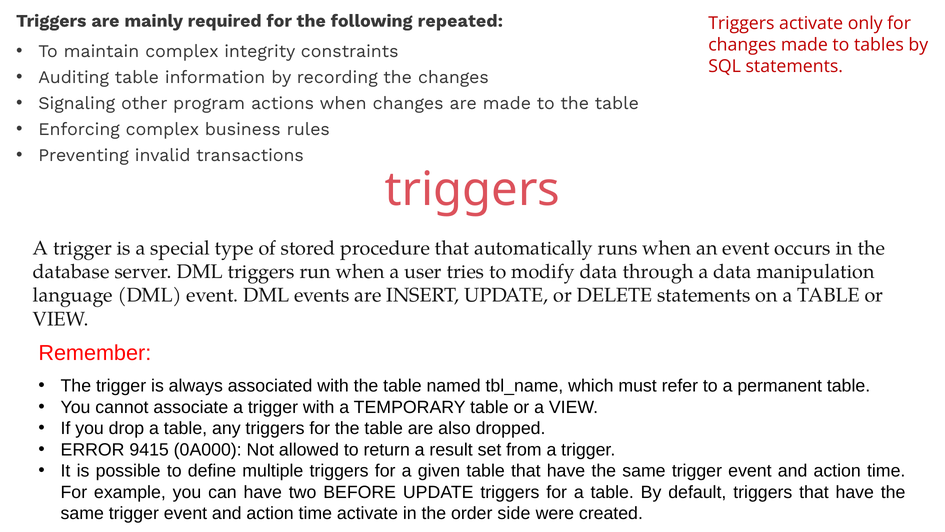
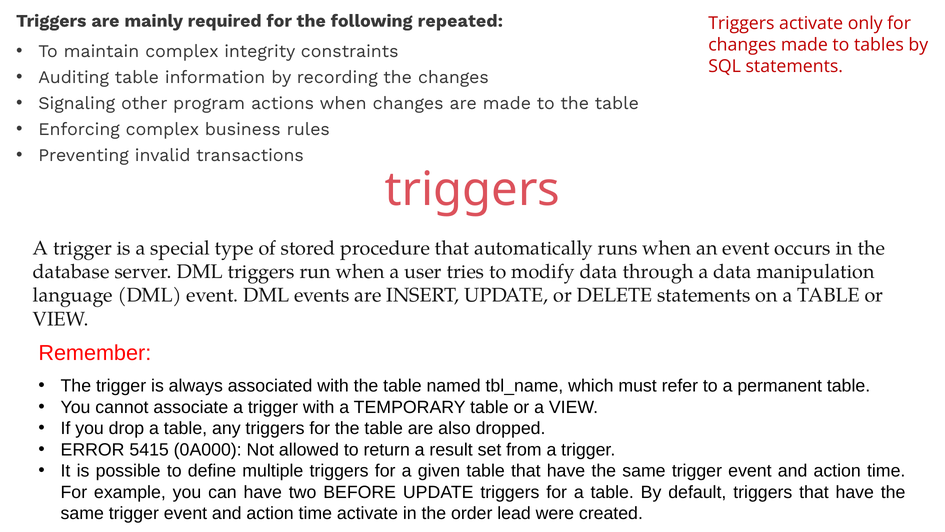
9415: 9415 -> 5415
side: side -> lead
